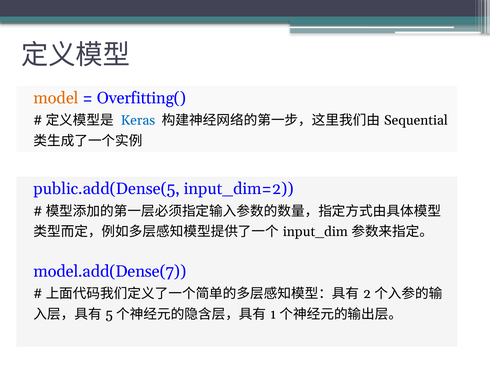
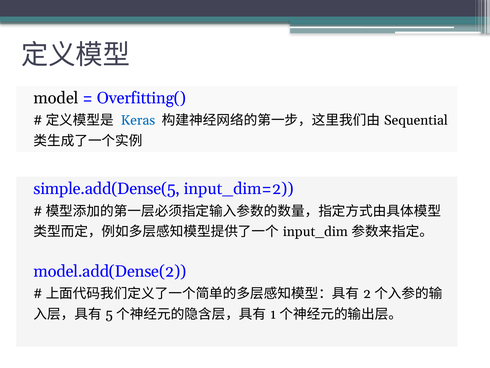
model colour: orange -> black
public.add(Dense(5: public.add(Dense(5 -> simple.add(Dense(5
model.add(Dense(7: model.add(Dense(7 -> model.add(Dense(2
